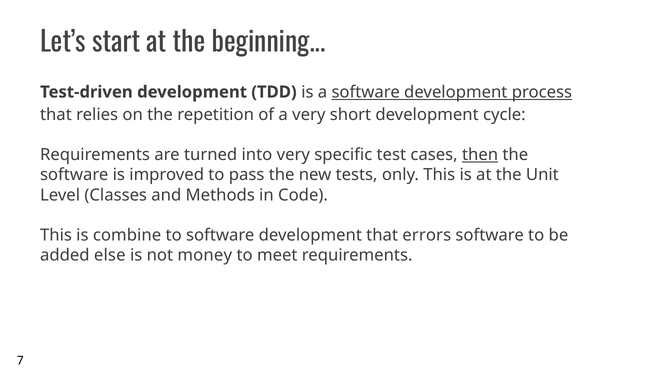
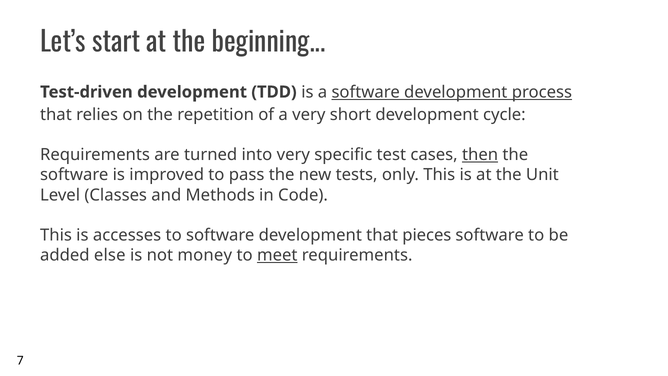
combine: combine -> accesses
errors: errors -> pieces
meet underline: none -> present
